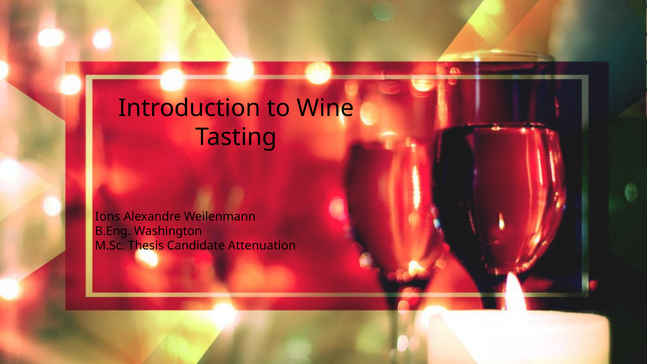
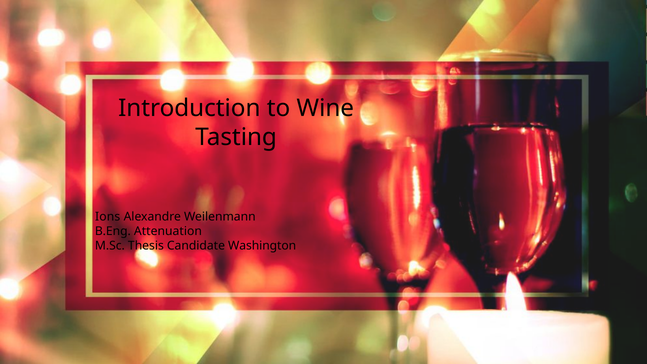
Washington: Washington -> Attenuation
Attenuation: Attenuation -> Washington
